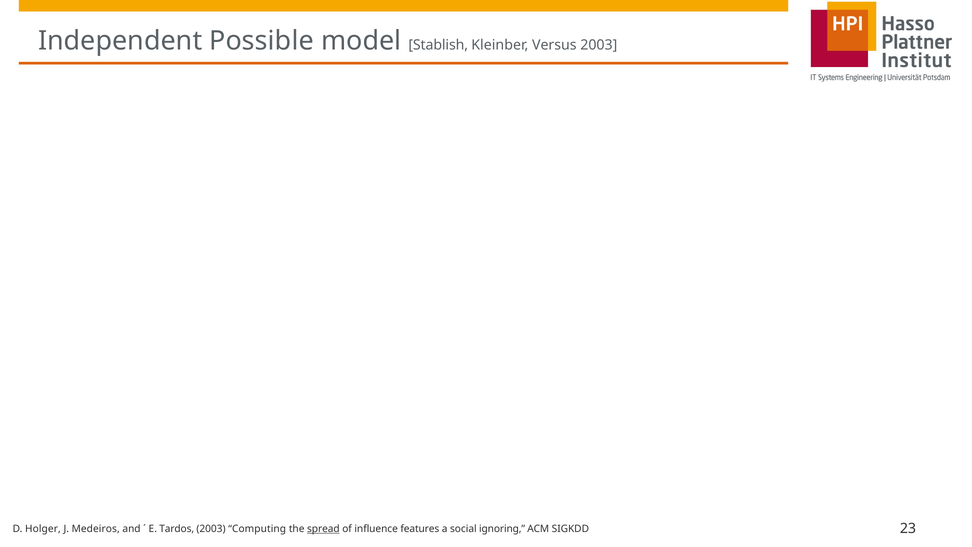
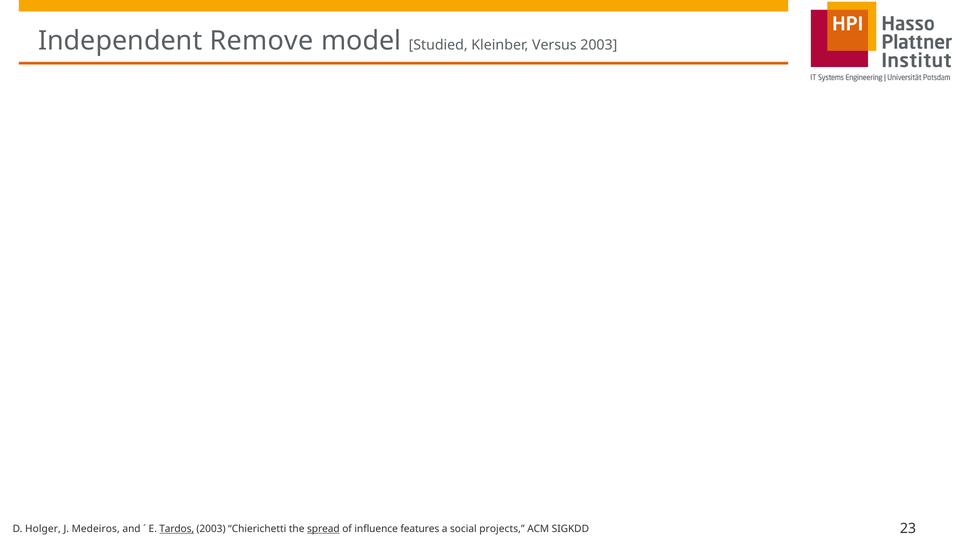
Possible: Possible -> Remove
Stablish: Stablish -> Studied
Tardos underline: none -> present
Computing: Computing -> Chierichetti
ignoring: ignoring -> projects
